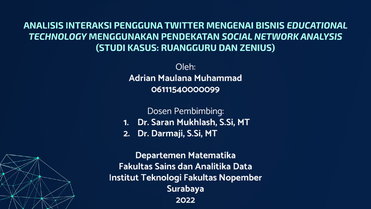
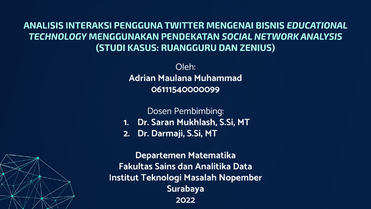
Teknologi Fakultas: Fakultas -> Masalah
